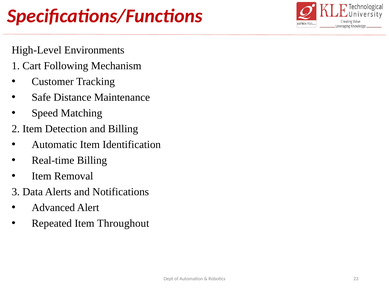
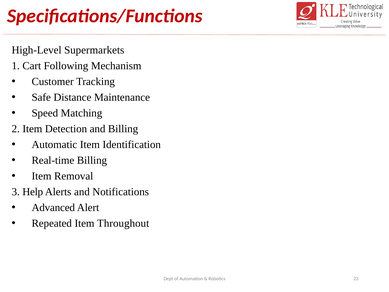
Environments: Environments -> Supermarkets
Data: Data -> Help
